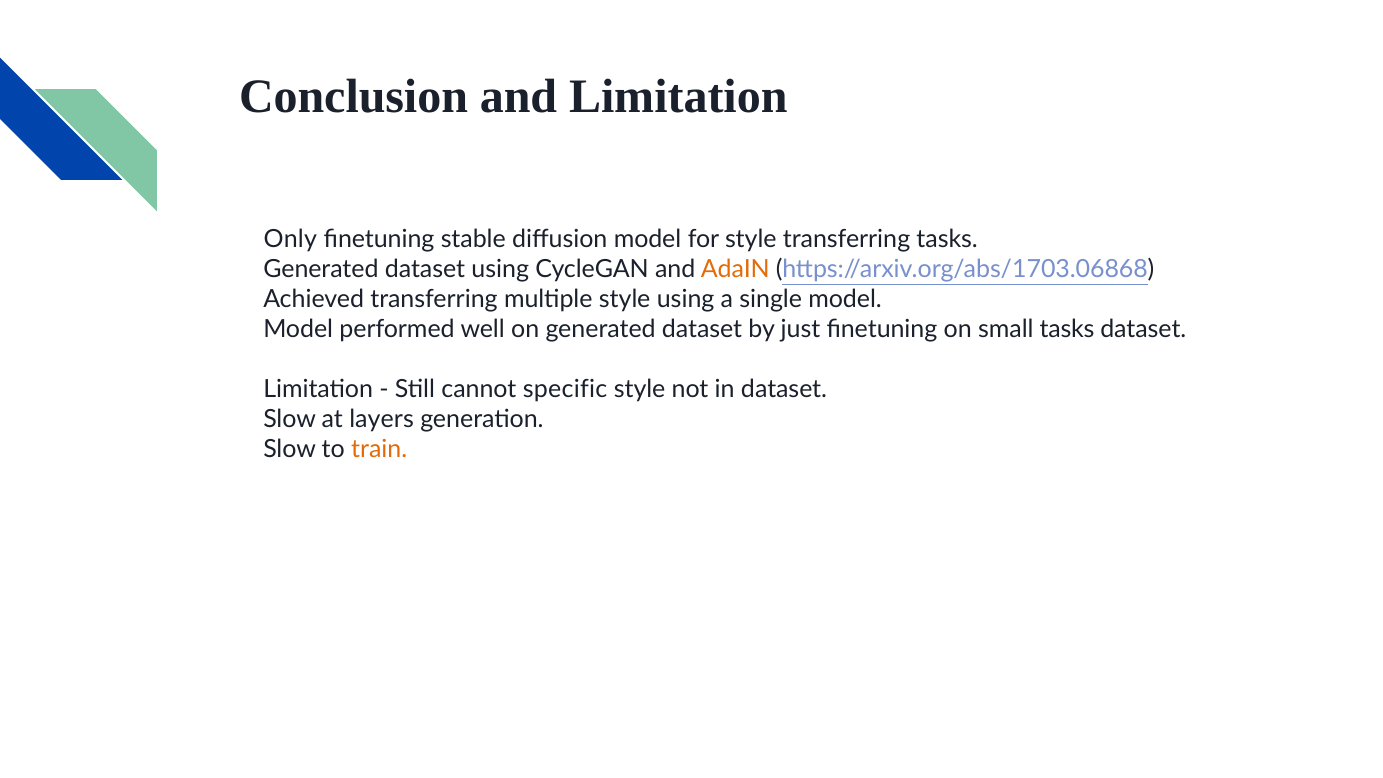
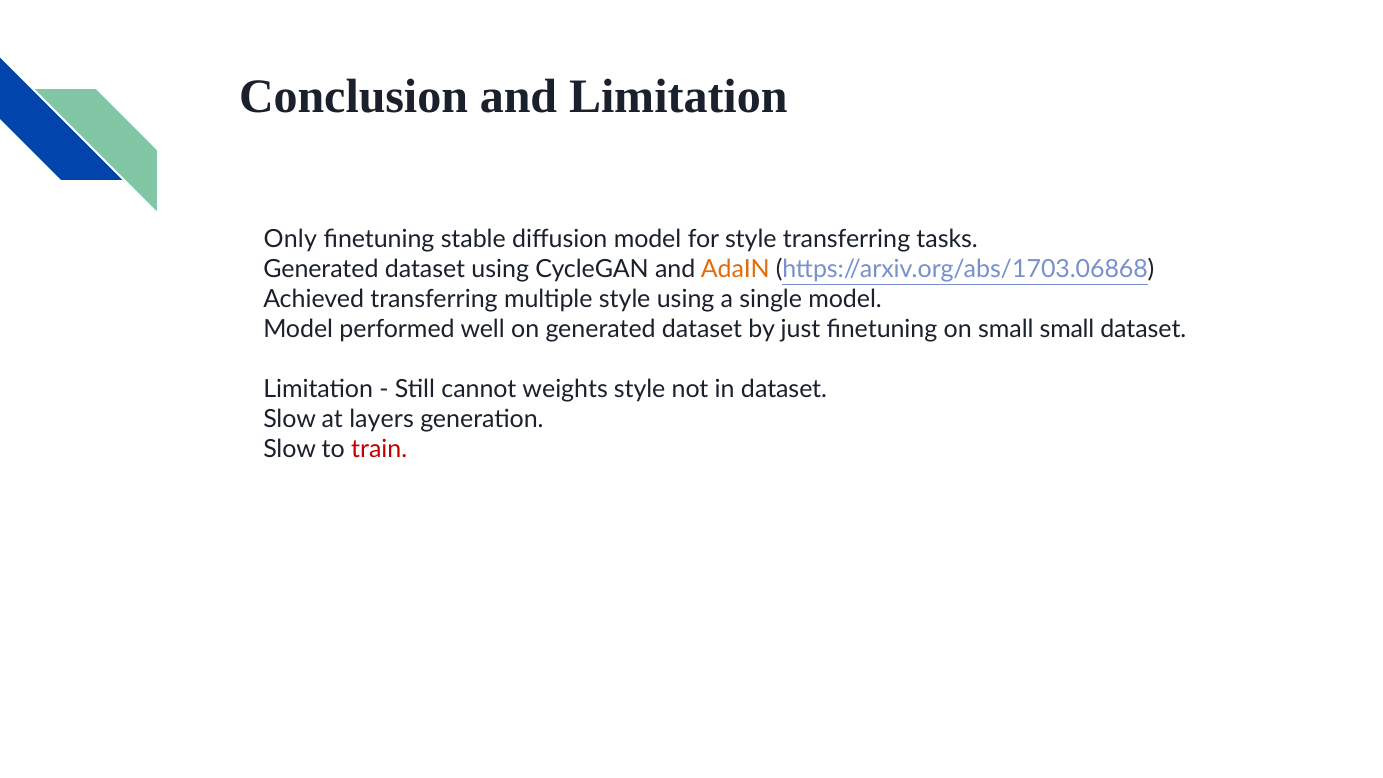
small tasks: tasks -> small
specific: specific -> weights
train colour: orange -> red
